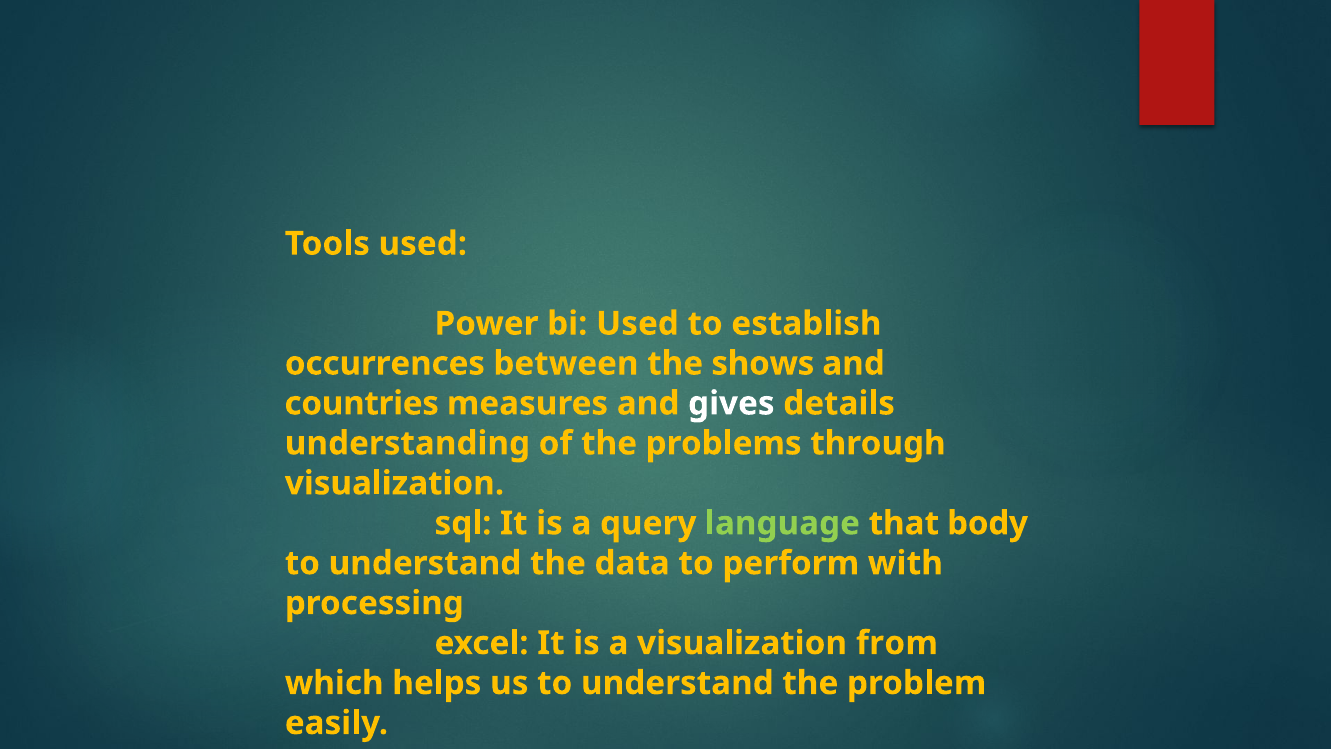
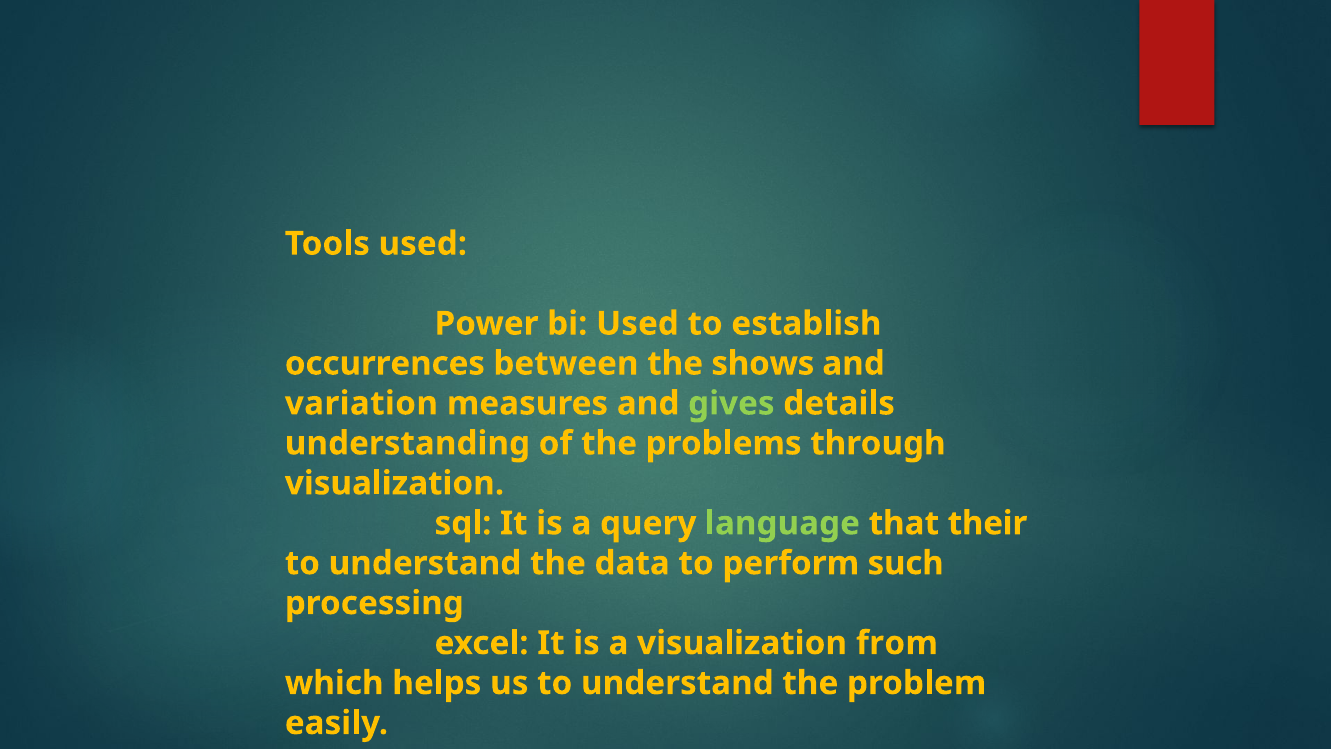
countries: countries -> variation
gives colour: white -> light green
body: body -> their
with: with -> such
